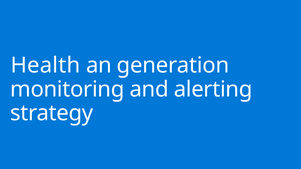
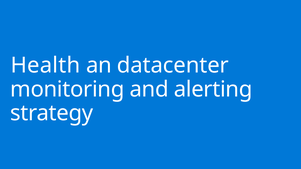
generation: generation -> datacenter
